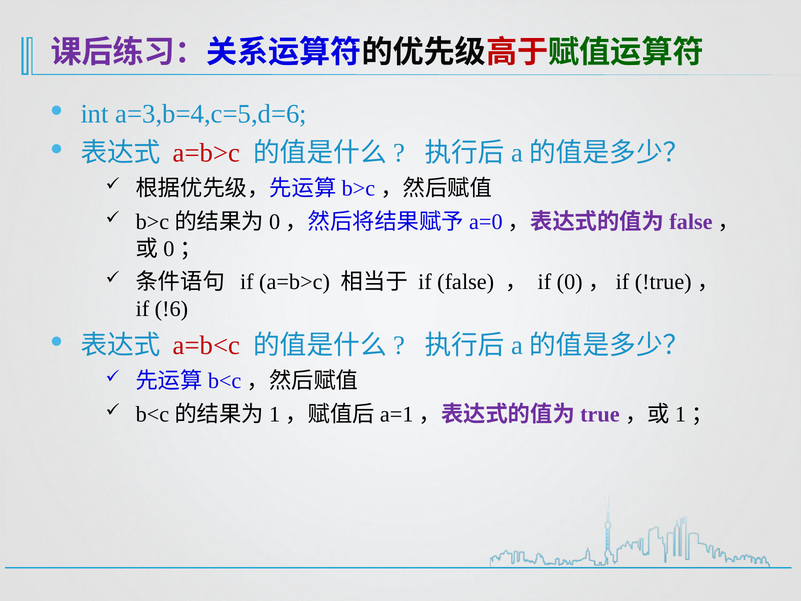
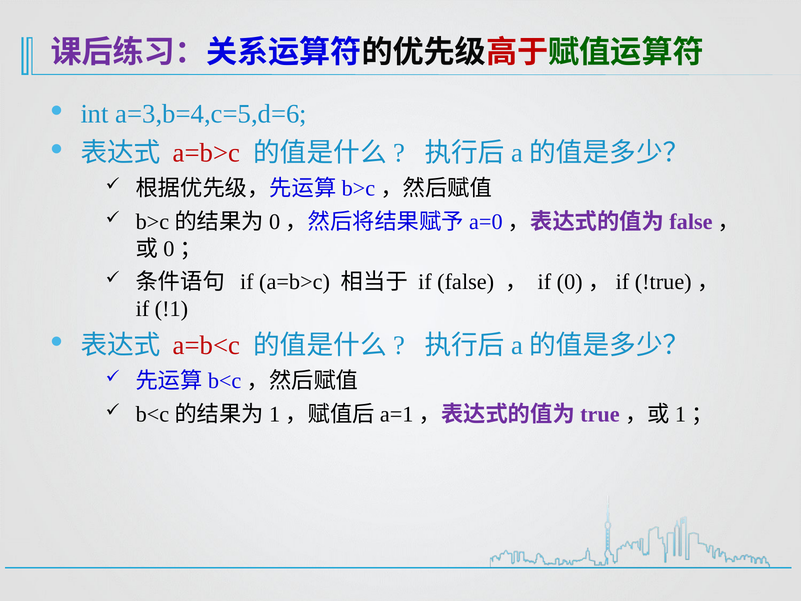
!6: !6 -> !1
